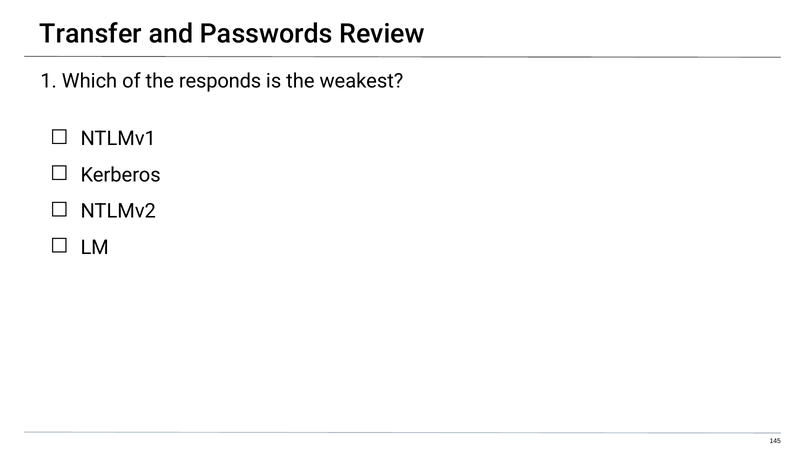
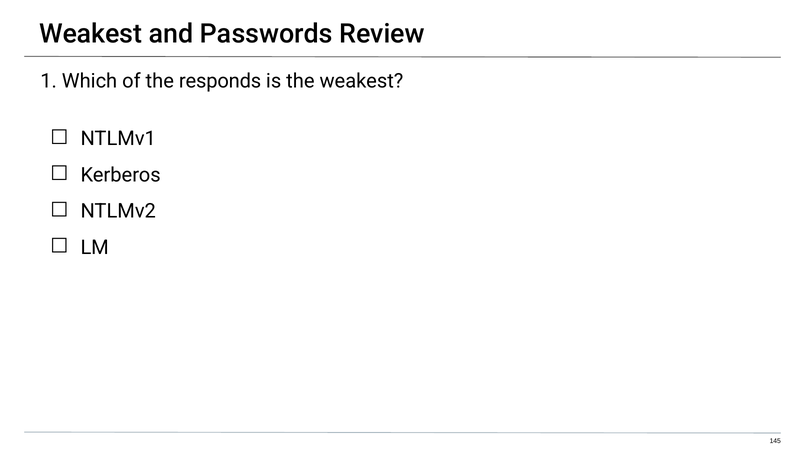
Transfer at (91, 34): Transfer -> Weakest
